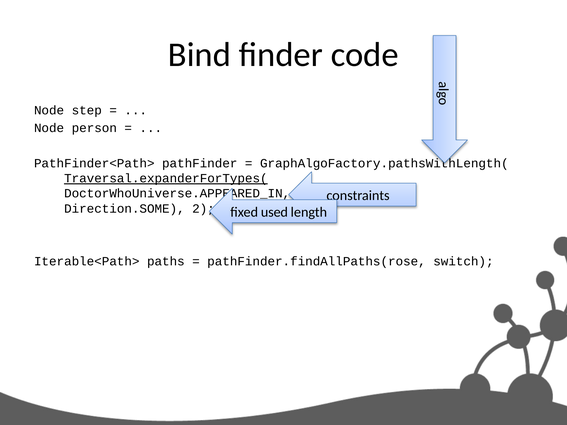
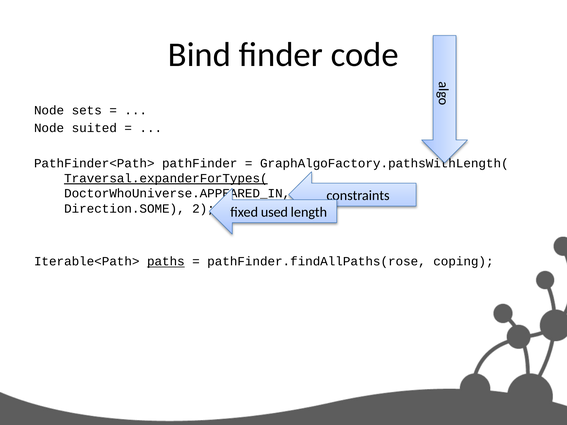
step: step -> sets
person: person -> suited
paths underline: none -> present
switch: switch -> coping
